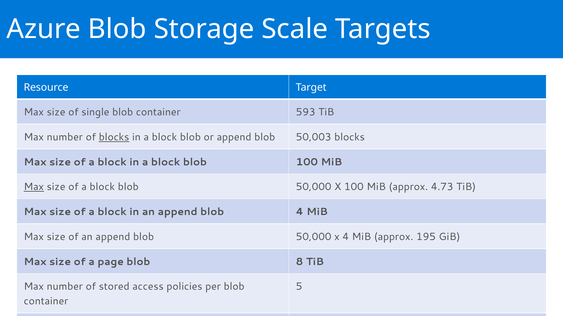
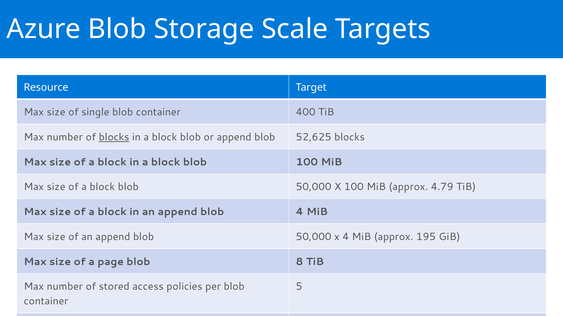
593: 593 -> 400
50,003: 50,003 -> 52,625
Max at (34, 187) underline: present -> none
4.73: 4.73 -> 4.79
